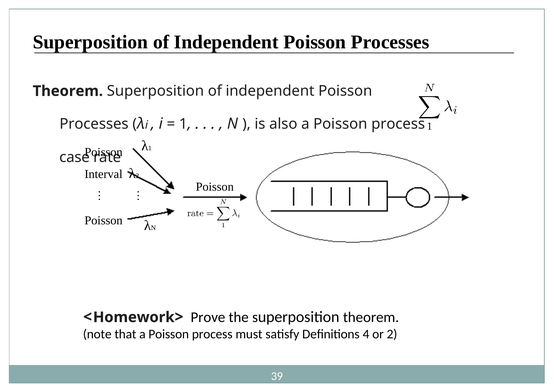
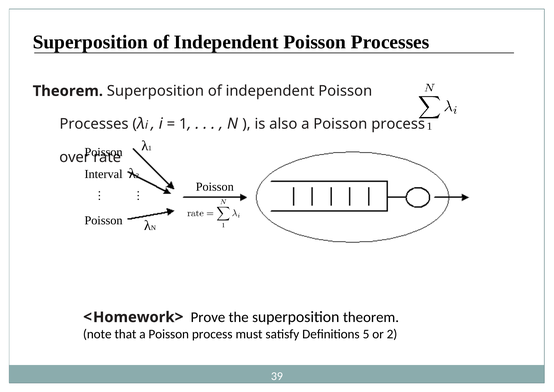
case: case -> over
4: 4 -> 5
